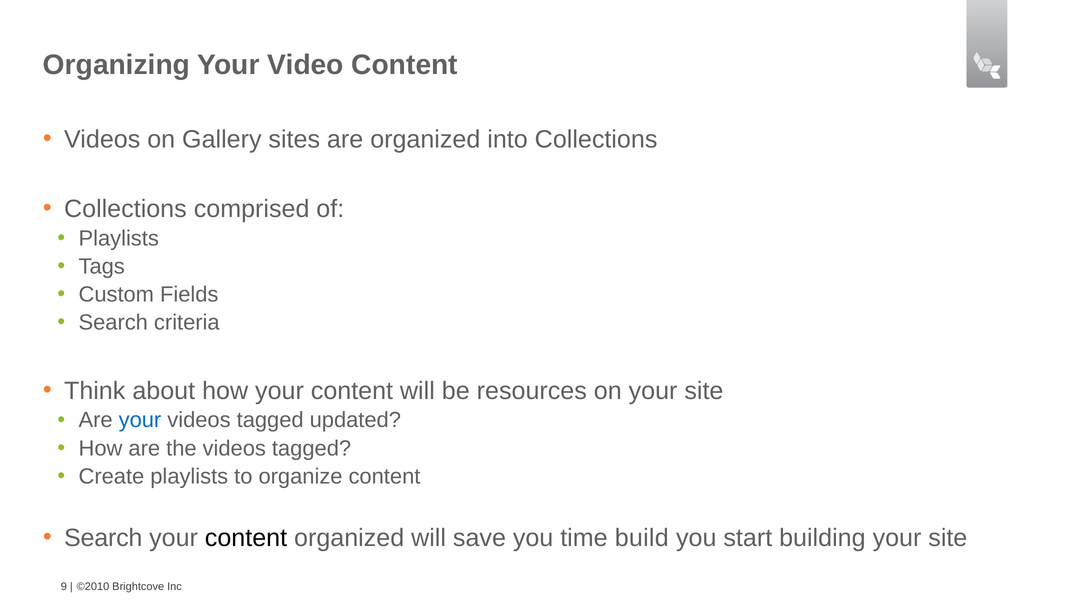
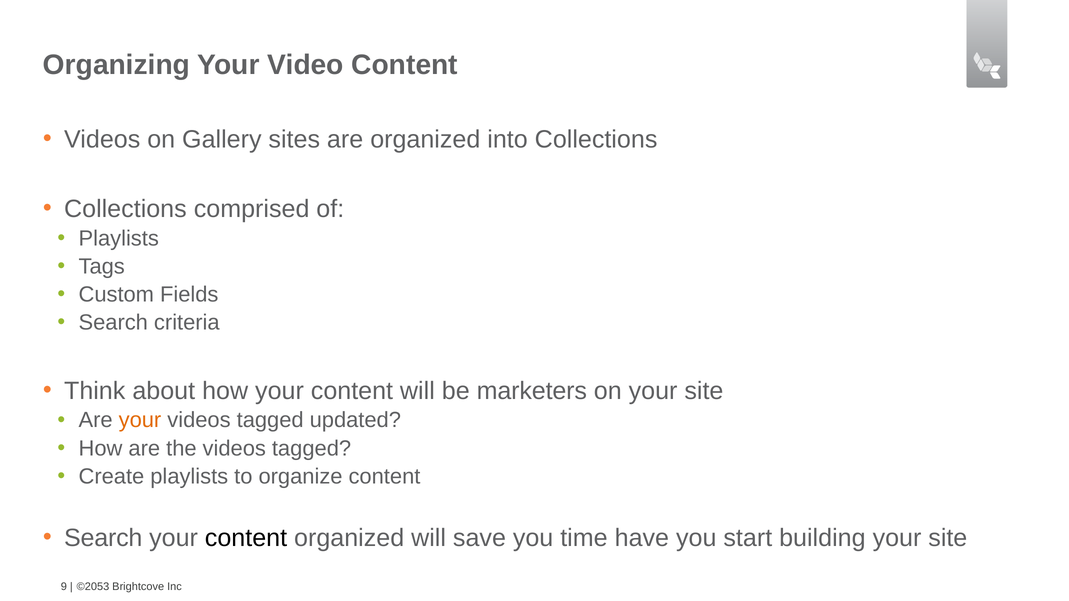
resources: resources -> marketers
your at (140, 420) colour: blue -> orange
build: build -> have
©2010: ©2010 -> ©2053
